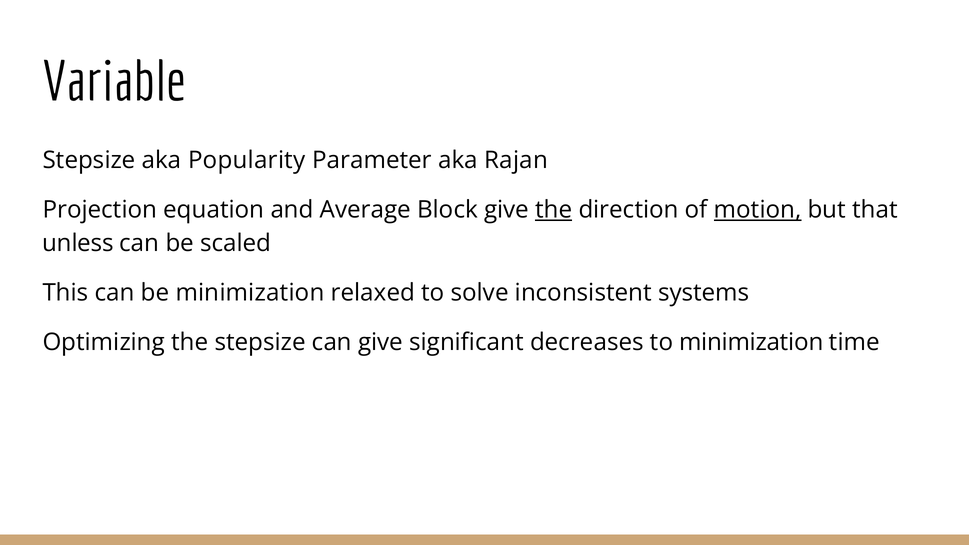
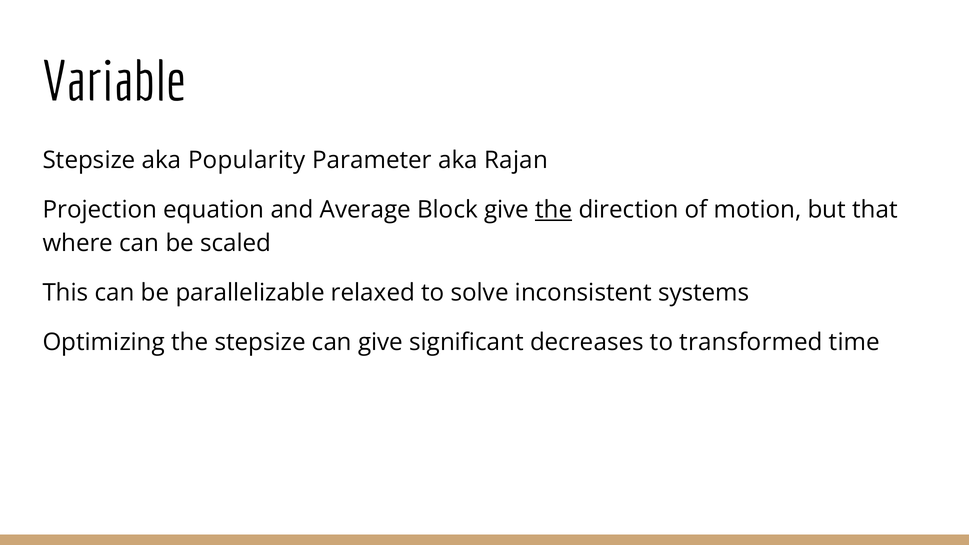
motion underline: present -> none
unless: unless -> where
be minimization: minimization -> parallelizable
to minimization: minimization -> transformed
